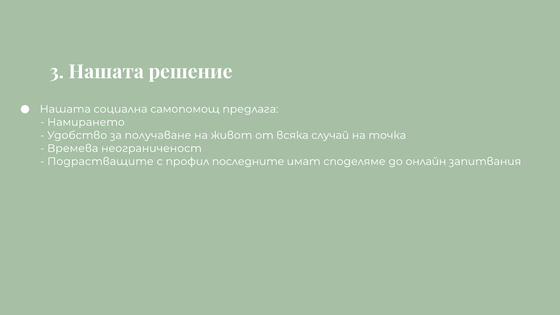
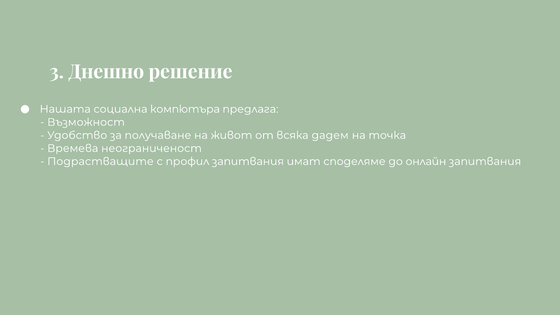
3 Нашата: Нашата -> Днешно
самопомощ: самопомощ -> компютъра
Намирането: Намирането -> Възможност
случай: случай -> дадем
профил последните: последните -> запитвания
